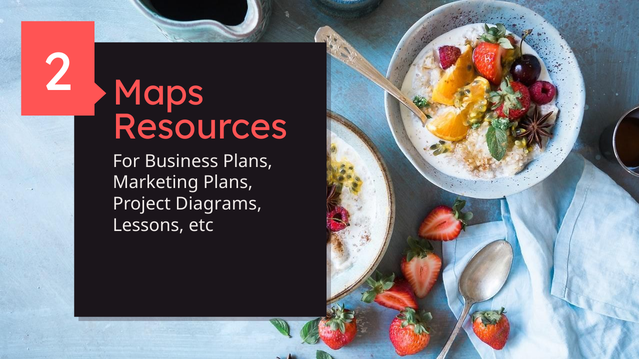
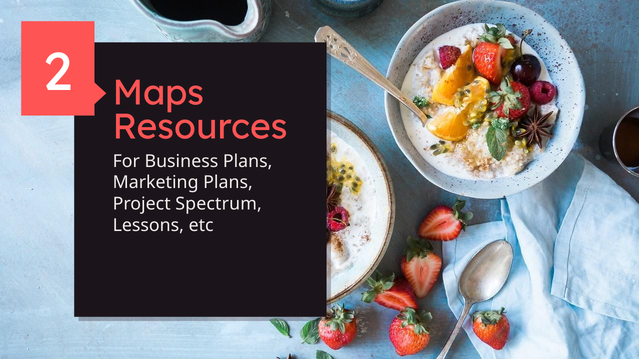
Diagrams: Diagrams -> Spectrum
